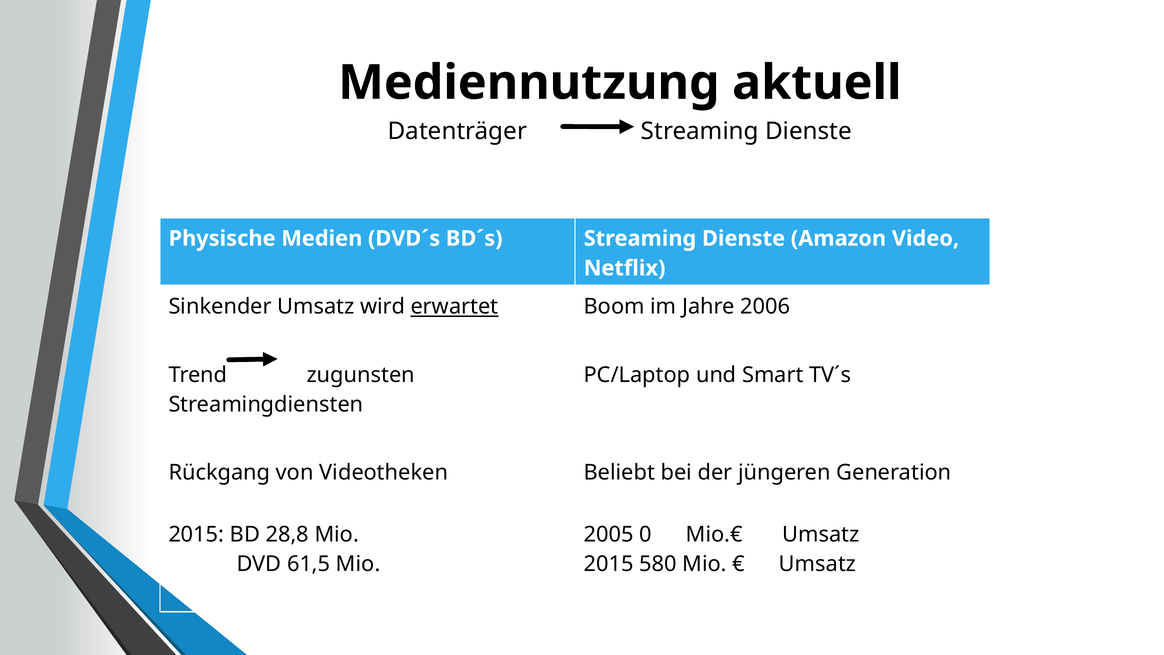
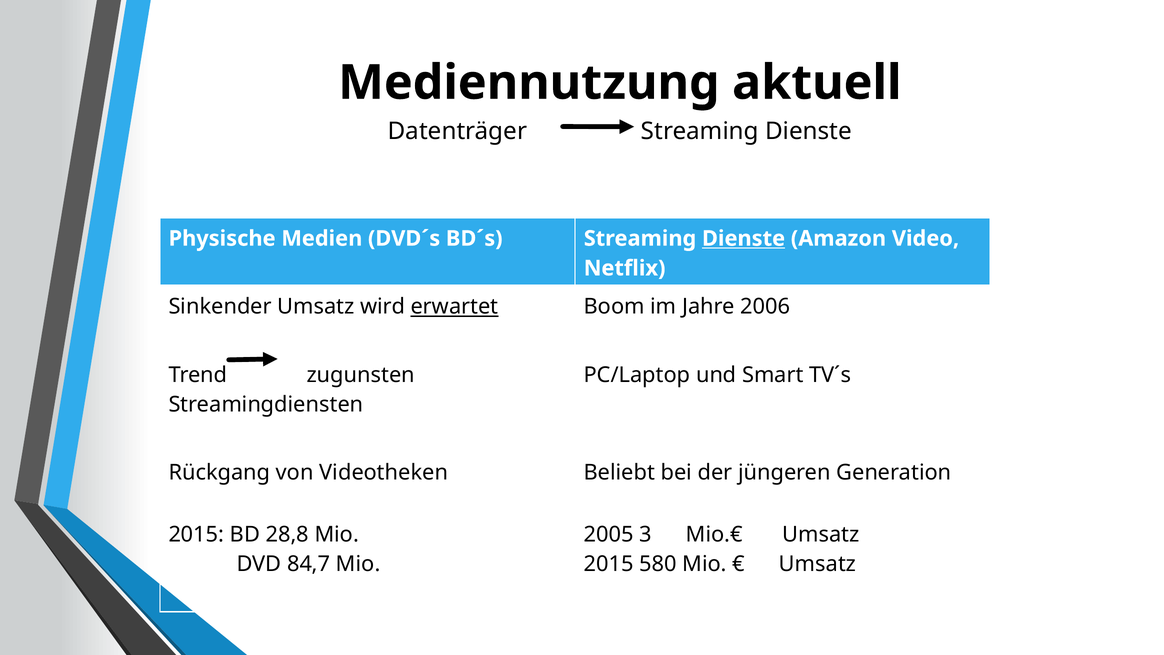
Dienste at (744, 238) underline: none -> present
0: 0 -> 3
61,5: 61,5 -> 84,7
